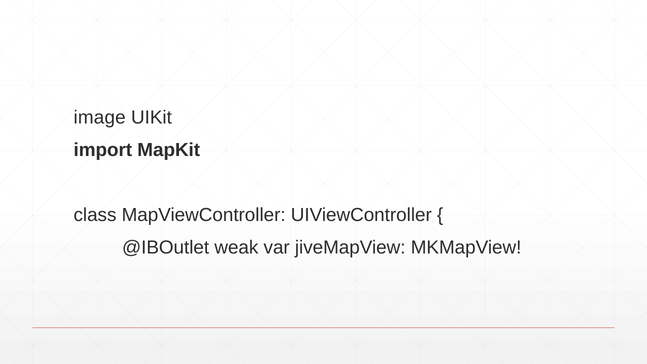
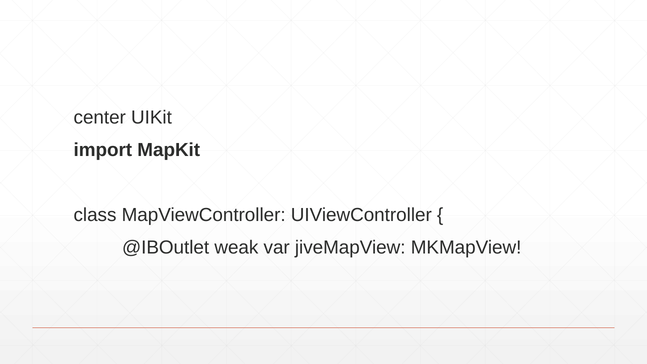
image: image -> center
